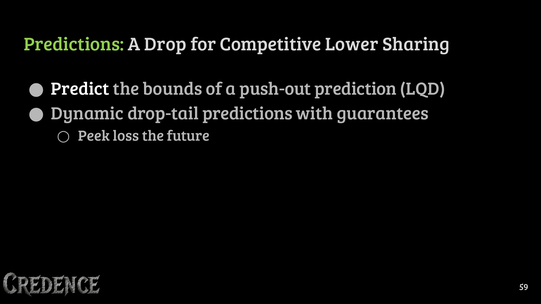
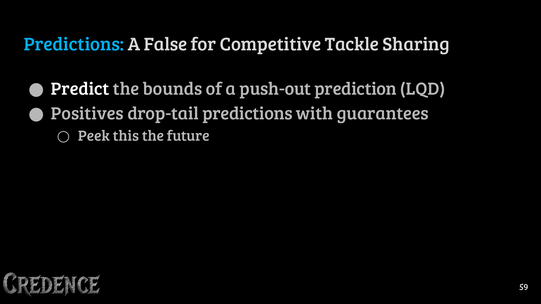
Predictions at (74, 44) colour: light green -> light blue
Drop: Drop -> False
Lower: Lower -> Tackle
Dynamic: Dynamic -> Positives
loss: loss -> this
